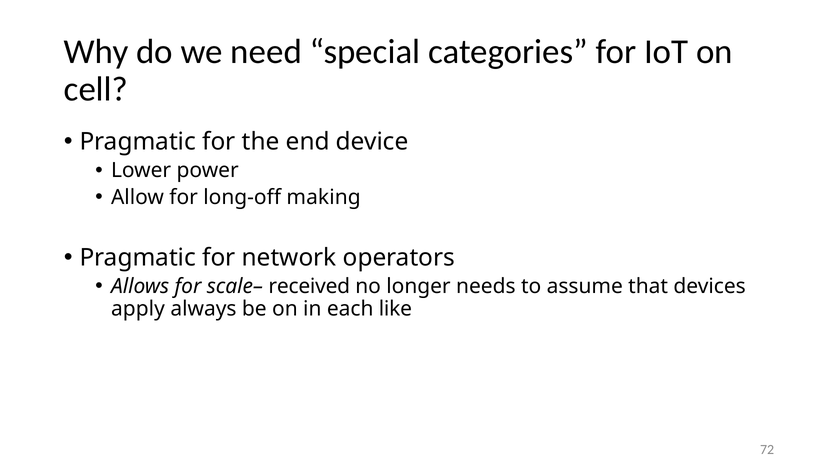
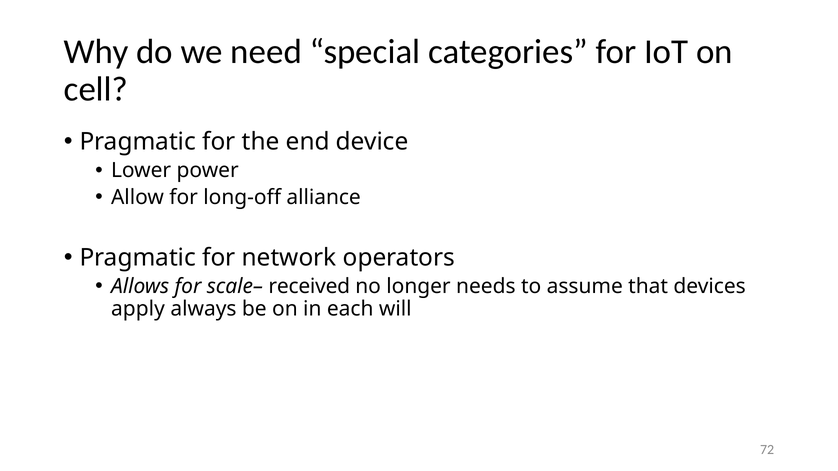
making: making -> alliance
like: like -> will
